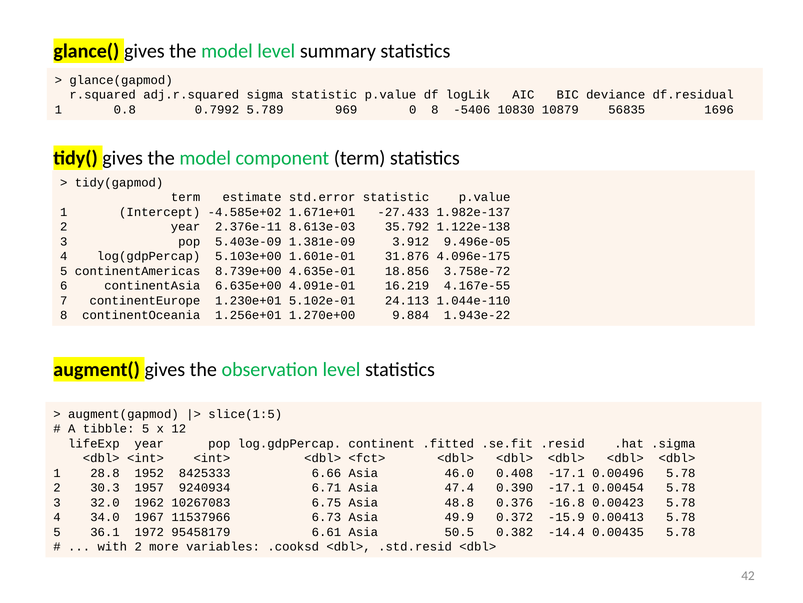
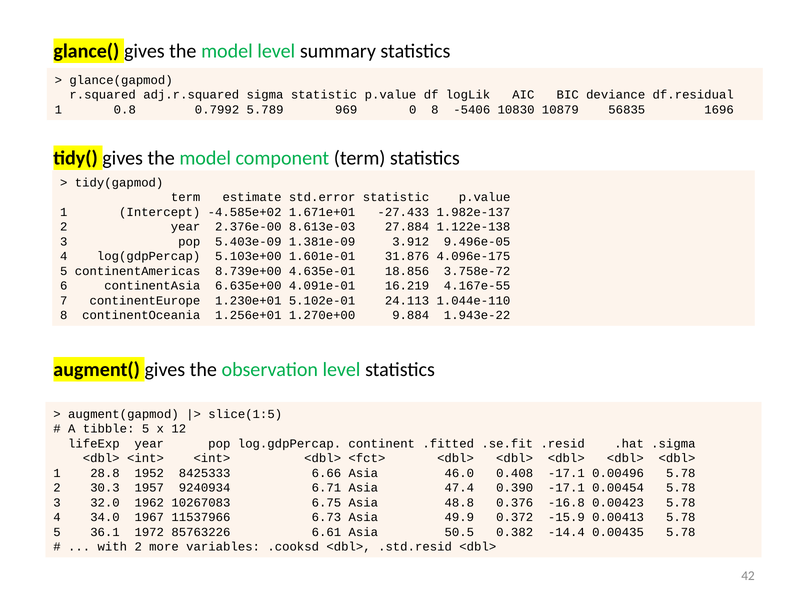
2.376e-11: 2.376e-11 -> 2.376e-00
35.792: 35.792 -> 27.884
95458179: 95458179 -> 85763226
